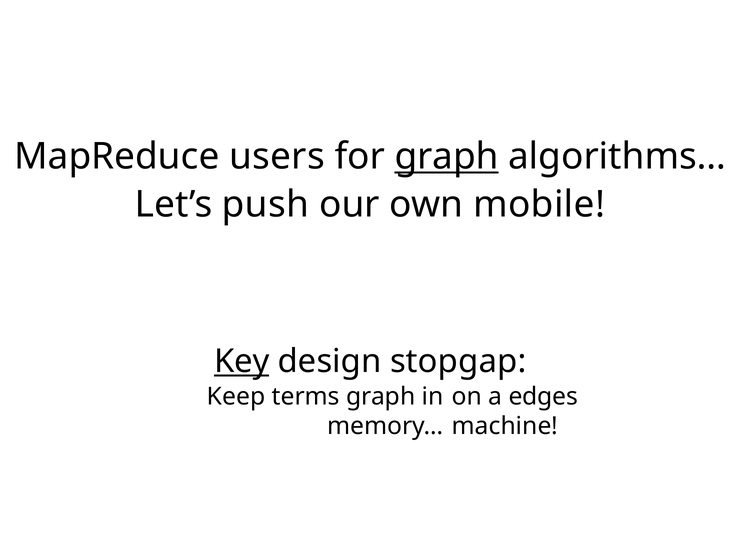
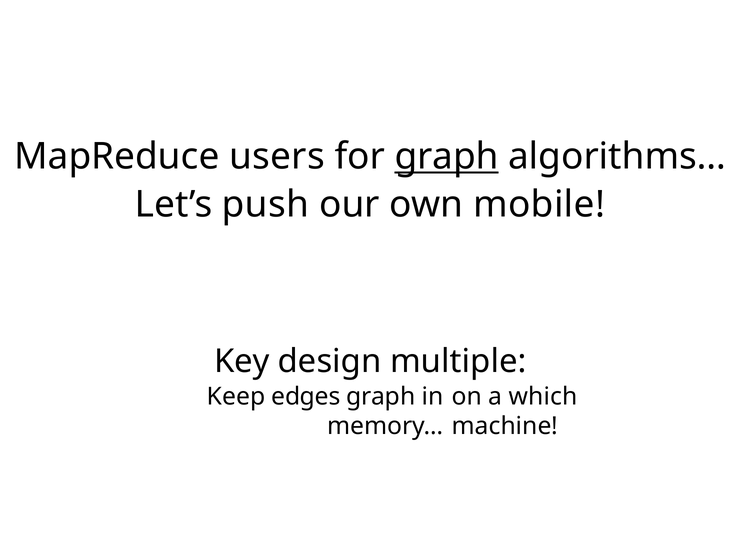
Key underline: present -> none
stopgap: stopgap -> multiple
terms: terms -> edges
edges: edges -> which
